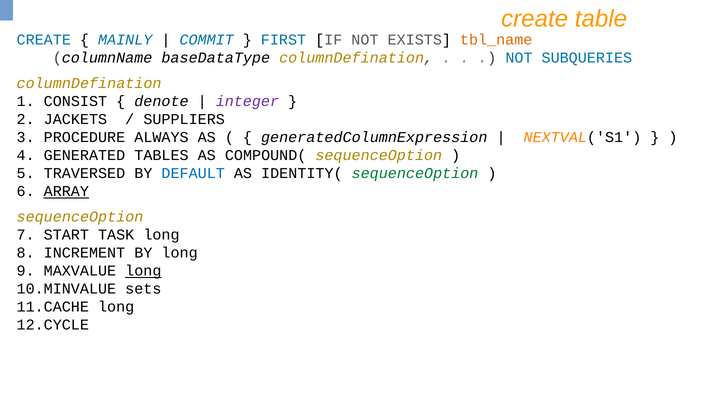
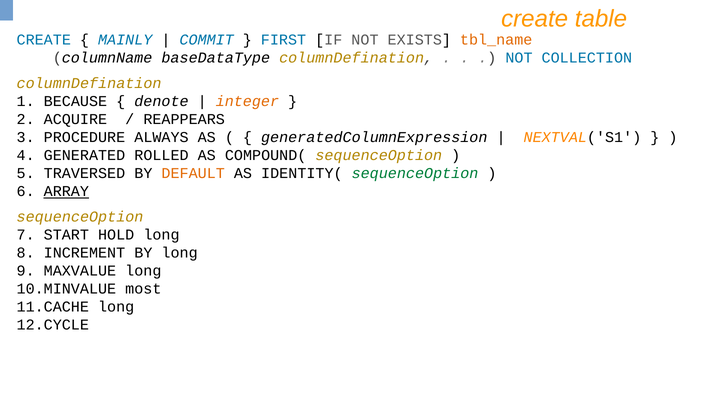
SUBQUERIES: SUBQUERIES -> COLLECTION
CONSIST: CONSIST -> BECAUSE
integer colour: purple -> orange
JACKETS: JACKETS -> ACQUIRE
SUPPLIERS: SUPPLIERS -> REAPPEARS
TABLES: TABLES -> ROLLED
DEFAULT colour: blue -> orange
TASK: TASK -> HOLD
long at (143, 271) underline: present -> none
sets: sets -> most
